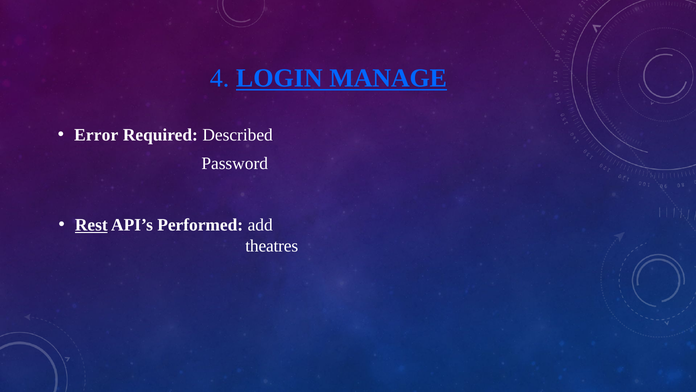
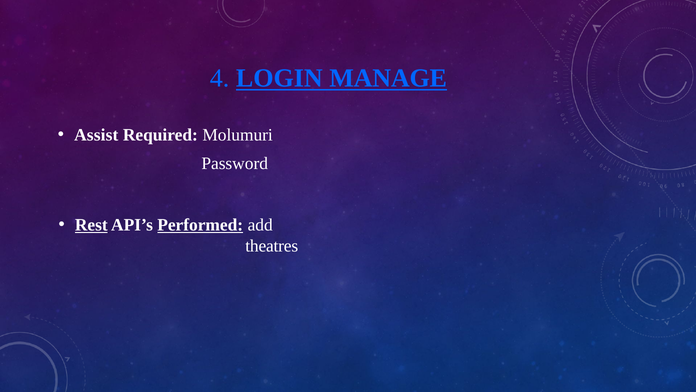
Error: Error -> Assist
Described: Described -> Molumuri
Performed underline: none -> present
